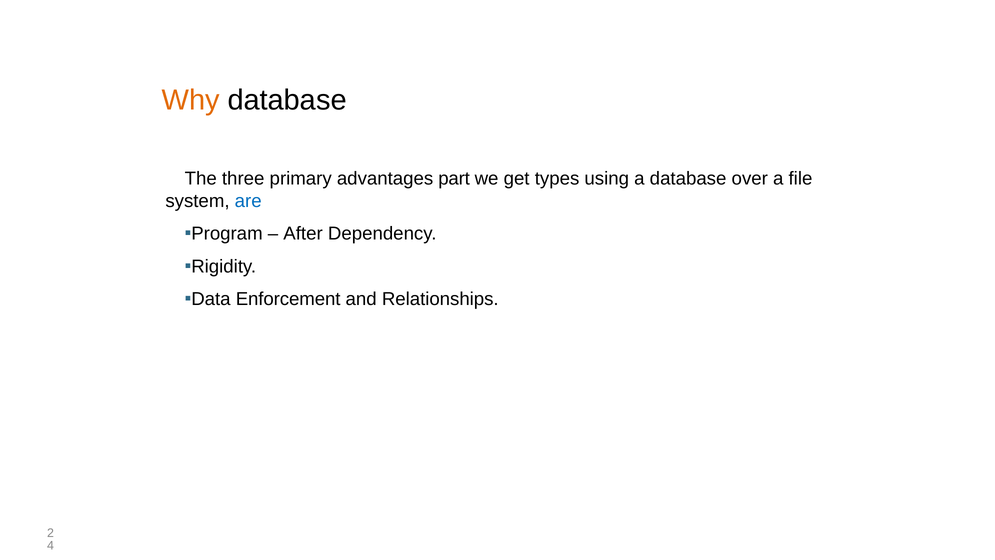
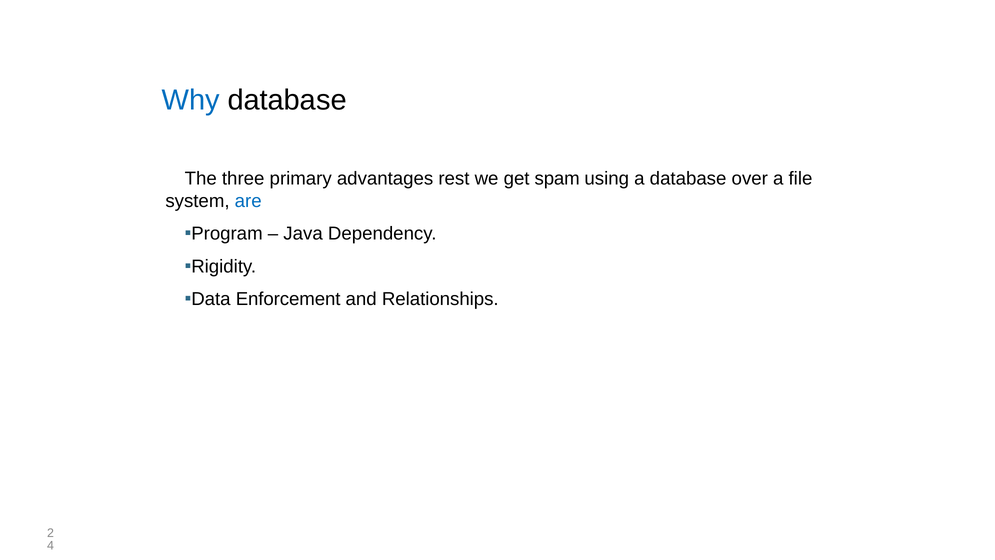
Why colour: orange -> blue
part: part -> rest
types: types -> spam
After: After -> Java
